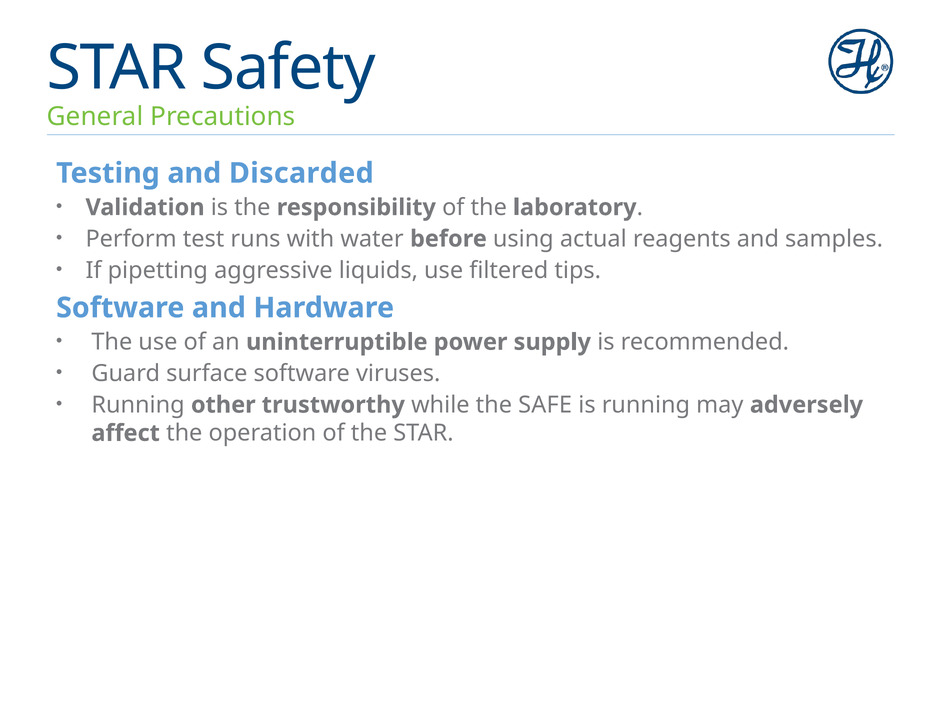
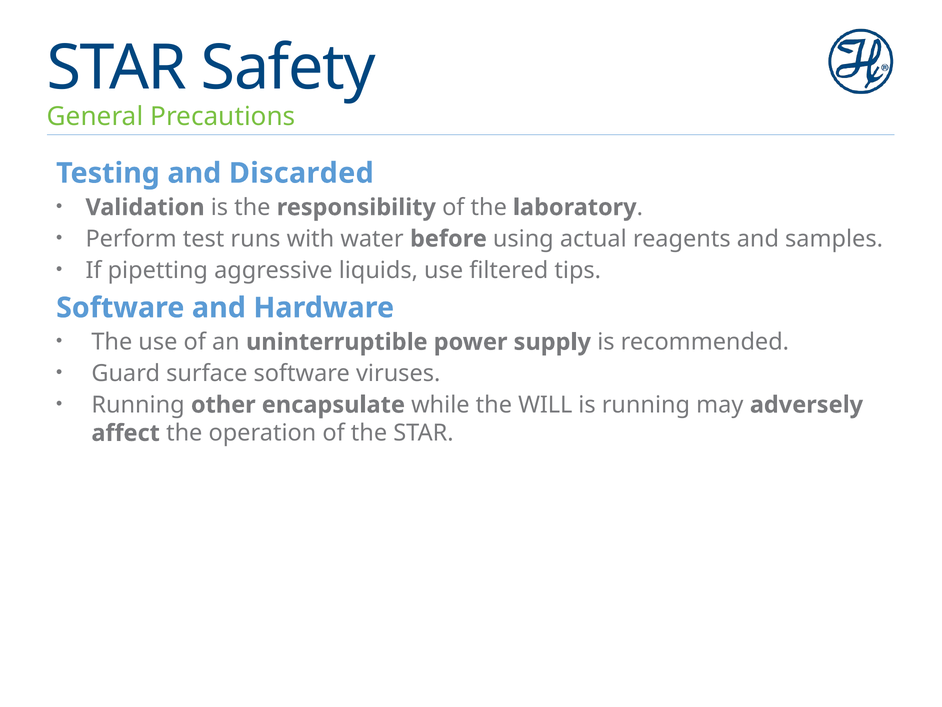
trustworthy: trustworthy -> encapsulate
SAFE: SAFE -> WILL
